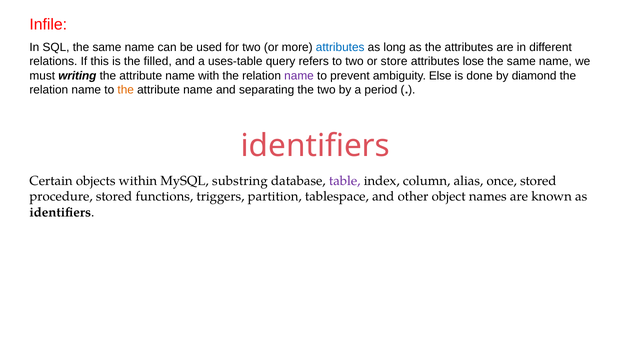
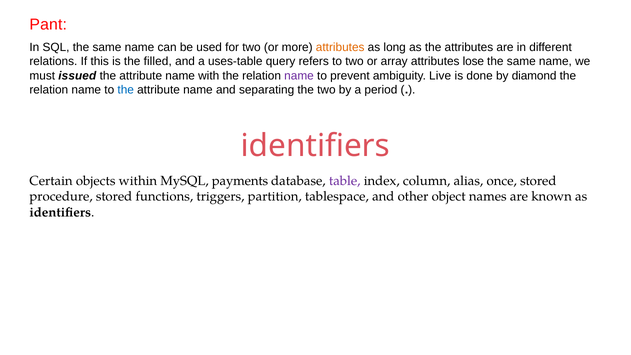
Infile: Infile -> Pant
attributes at (340, 47) colour: blue -> orange
store: store -> array
writing: writing -> issued
Else: Else -> Live
the at (126, 90) colour: orange -> blue
substring: substring -> payments
